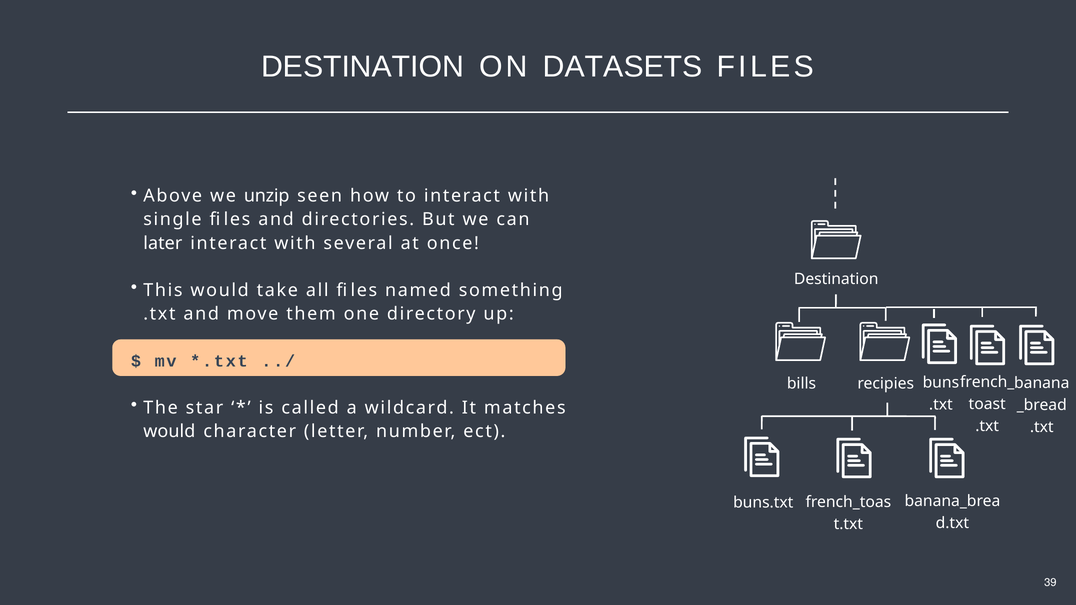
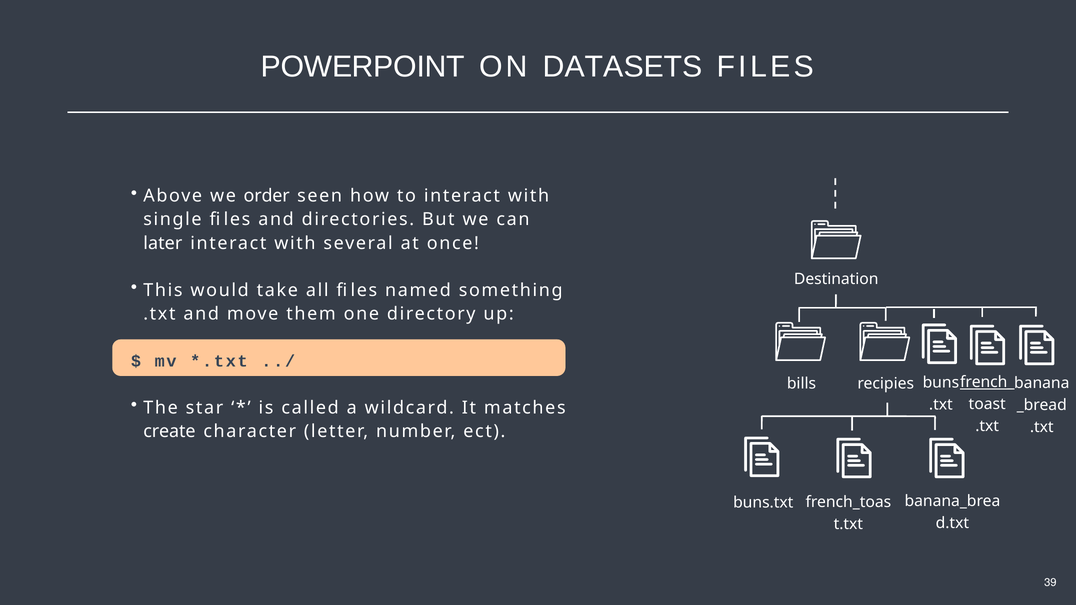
DESTINATION at (363, 67): DESTINATION -> POWERPOINT
unzip: unzip -> order
french_ underline: none -> present
would at (169, 432): would -> create
